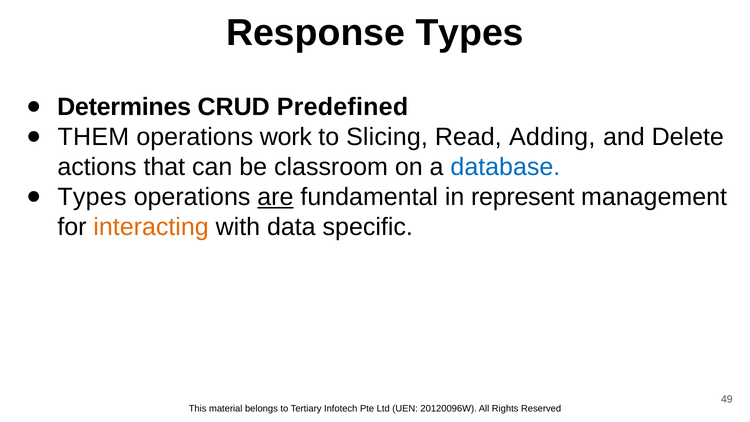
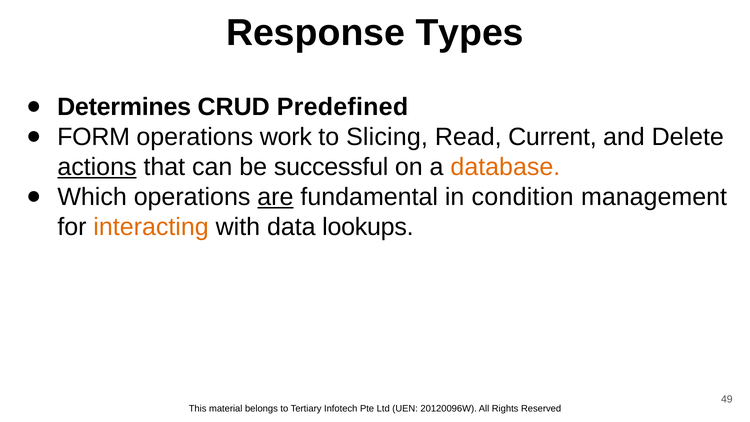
THEM: THEM -> FORM
Adding: Adding -> Current
actions underline: none -> present
classroom: classroom -> successful
database colour: blue -> orange
Types at (92, 197): Types -> Which
represent: represent -> condition
specific: specific -> lookups
